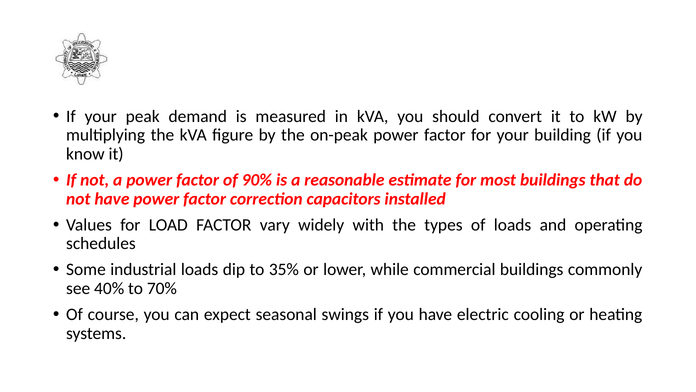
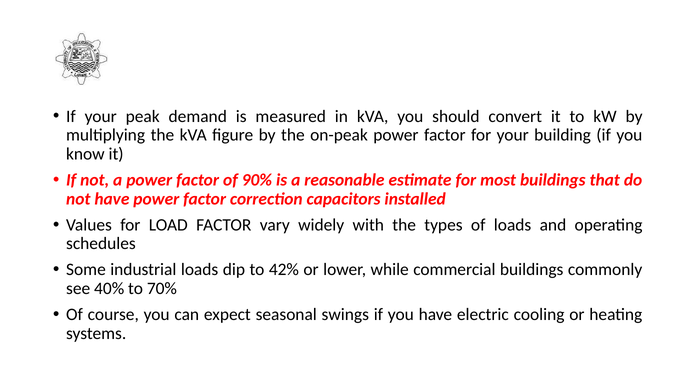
35%: 35% -> 42%
